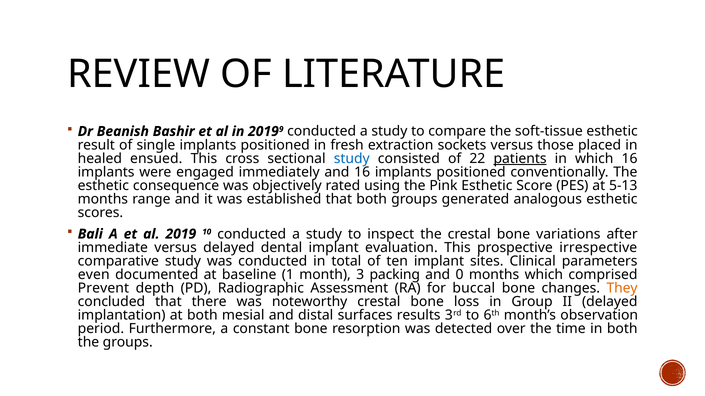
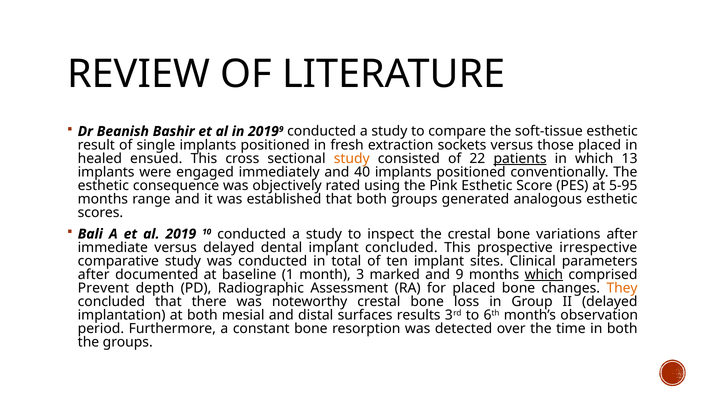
study at (352, 159) colour: blue -> orange
which 16: 16 -> 13
and 16: 16 -> 40
5-13: 5-13 -> 5-95
implant evaluation: evaluation -> concluded
even at (94, 275): even -> after
packing: packing -> marked
0: 0 -> 9
which at (544, 275) underline: none -> present
for buccal: buccal -> placed
